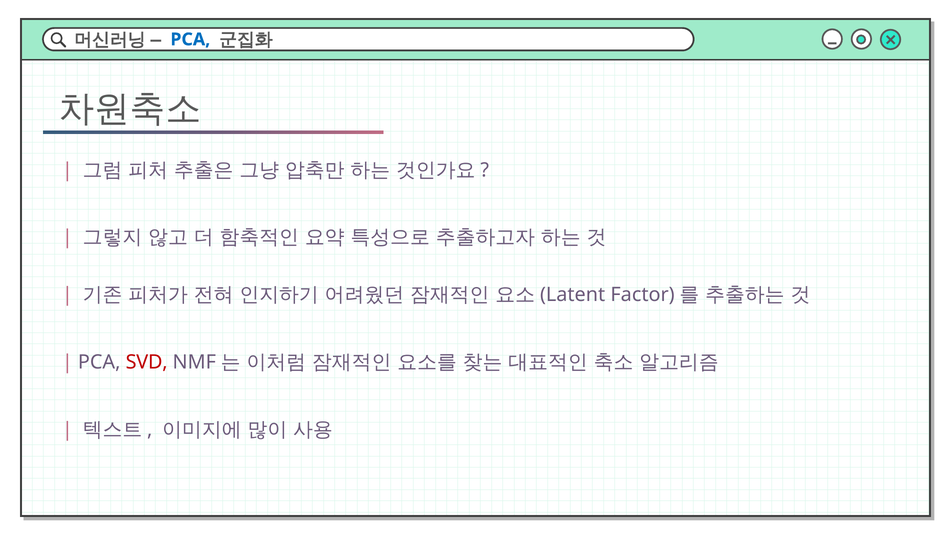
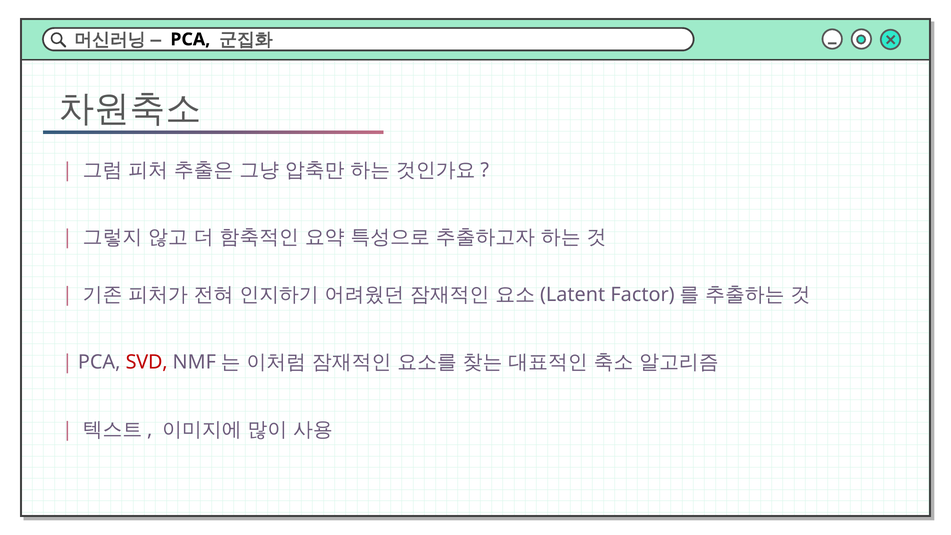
PCA at (190, 39) colour: blue -> black
